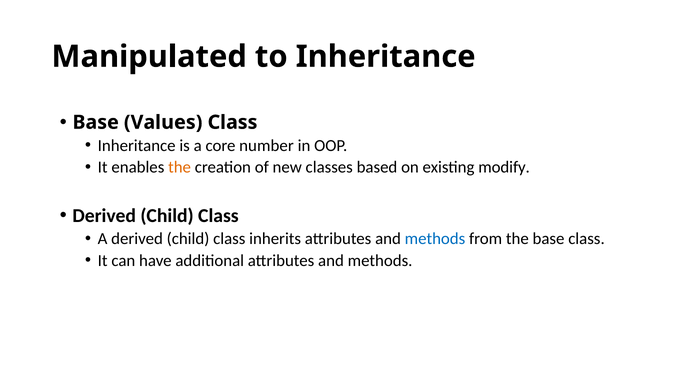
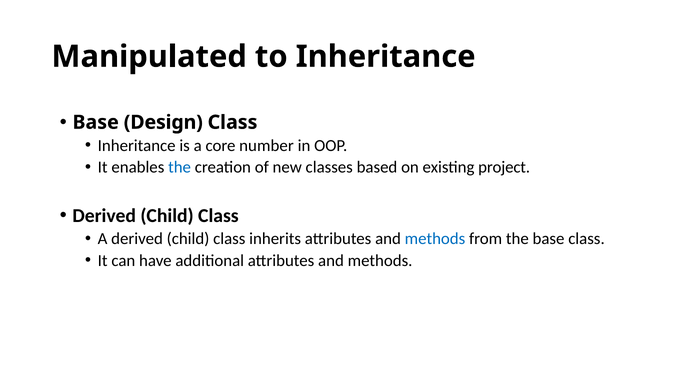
Values: Values -> Design
the at (180, 167) colour: orange -> blue
modify: modify -> project
